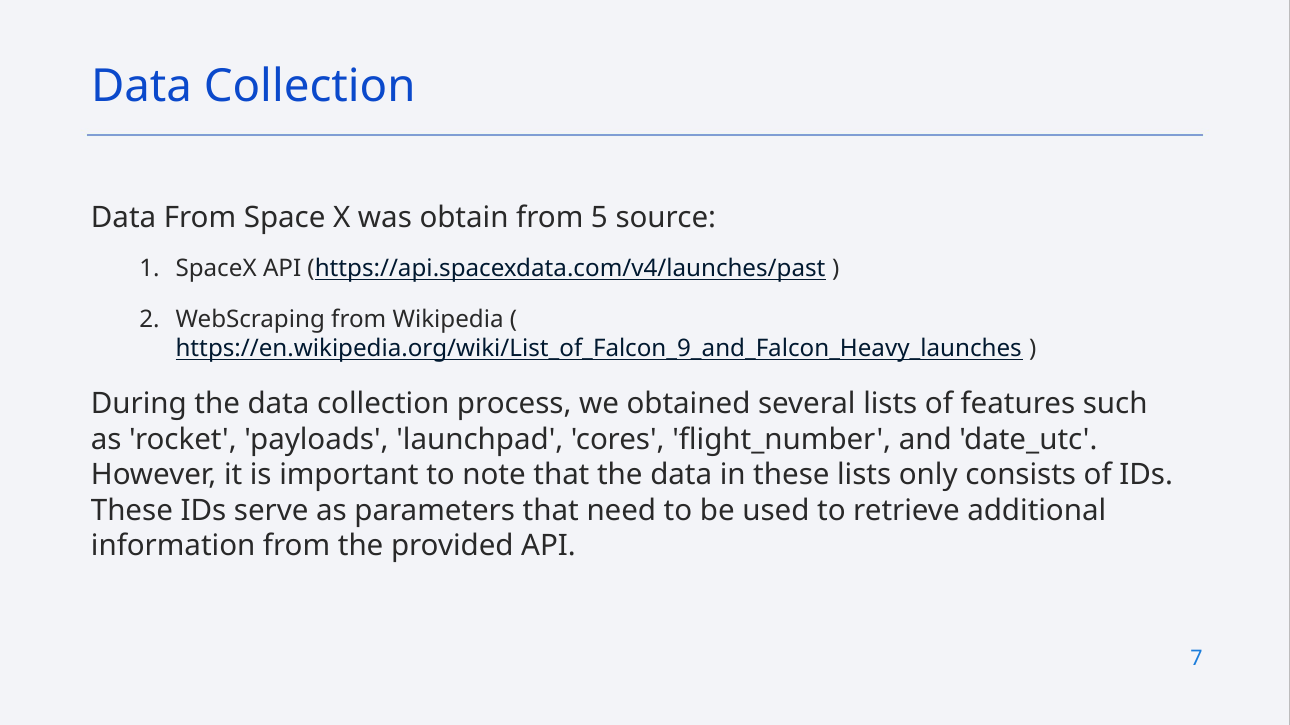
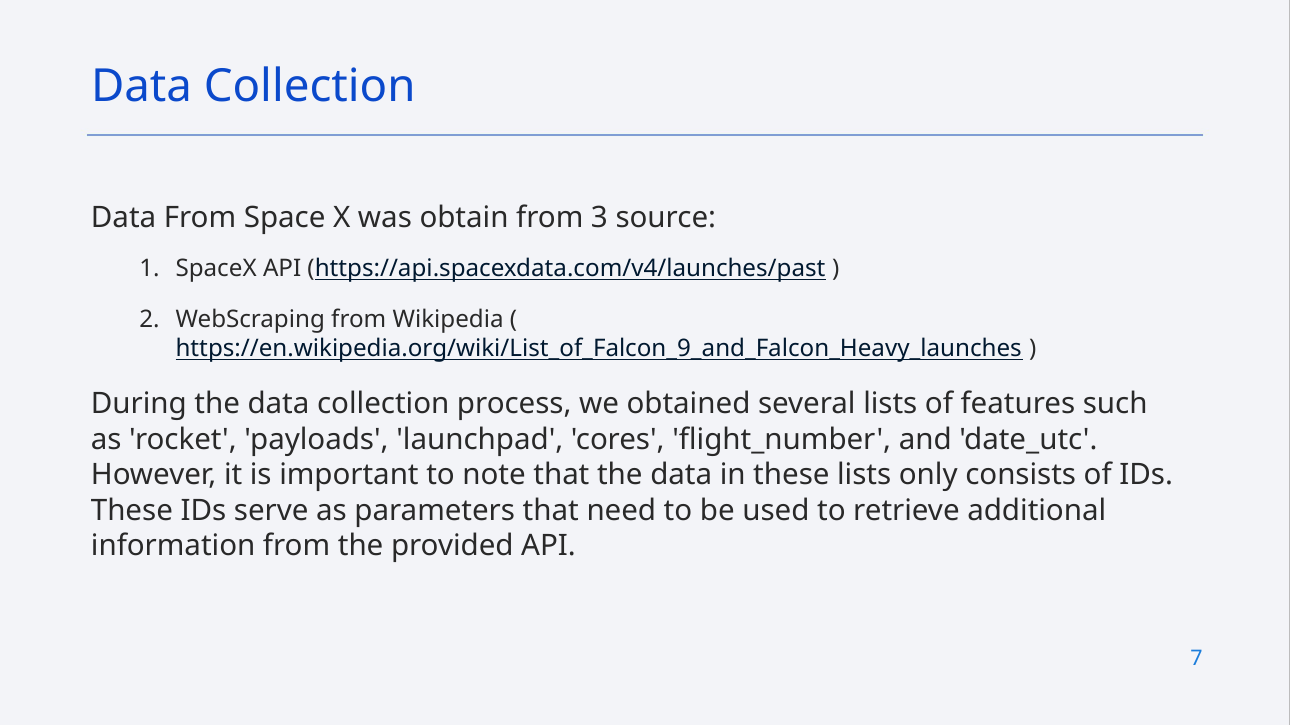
5: 5 -> 3
